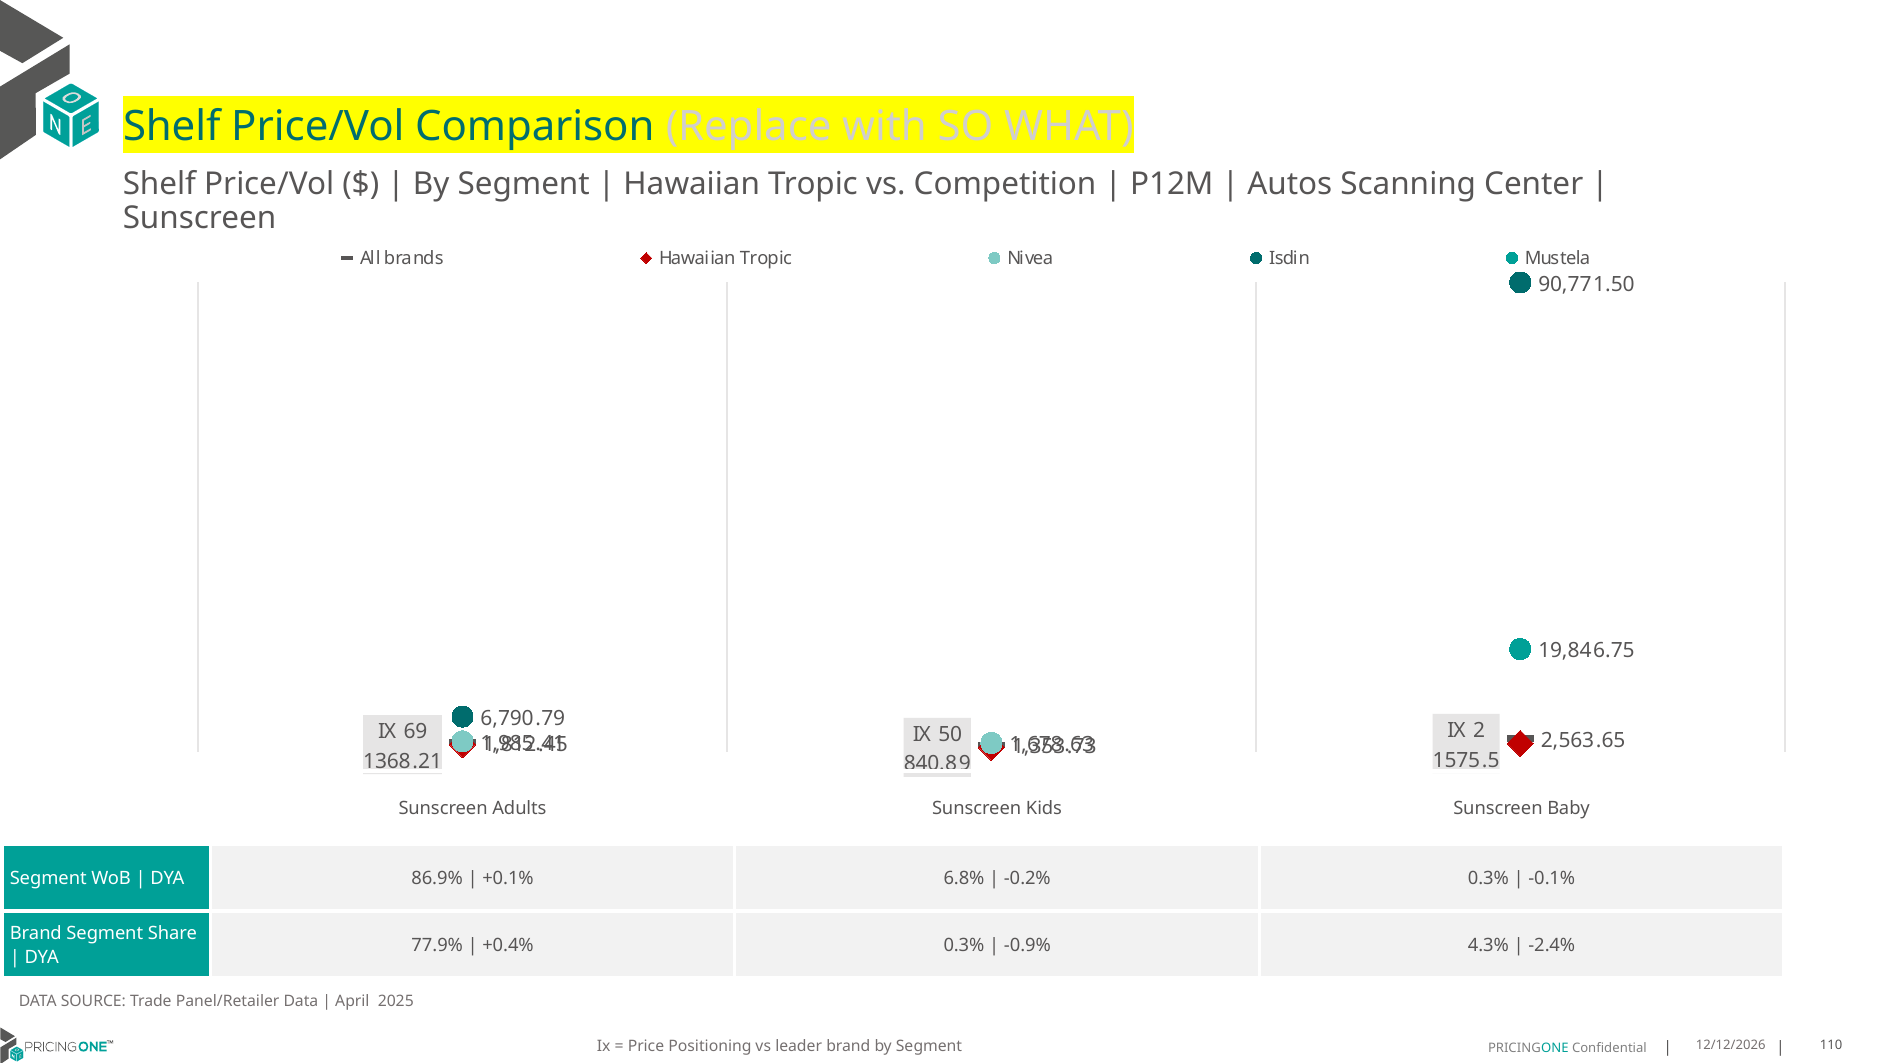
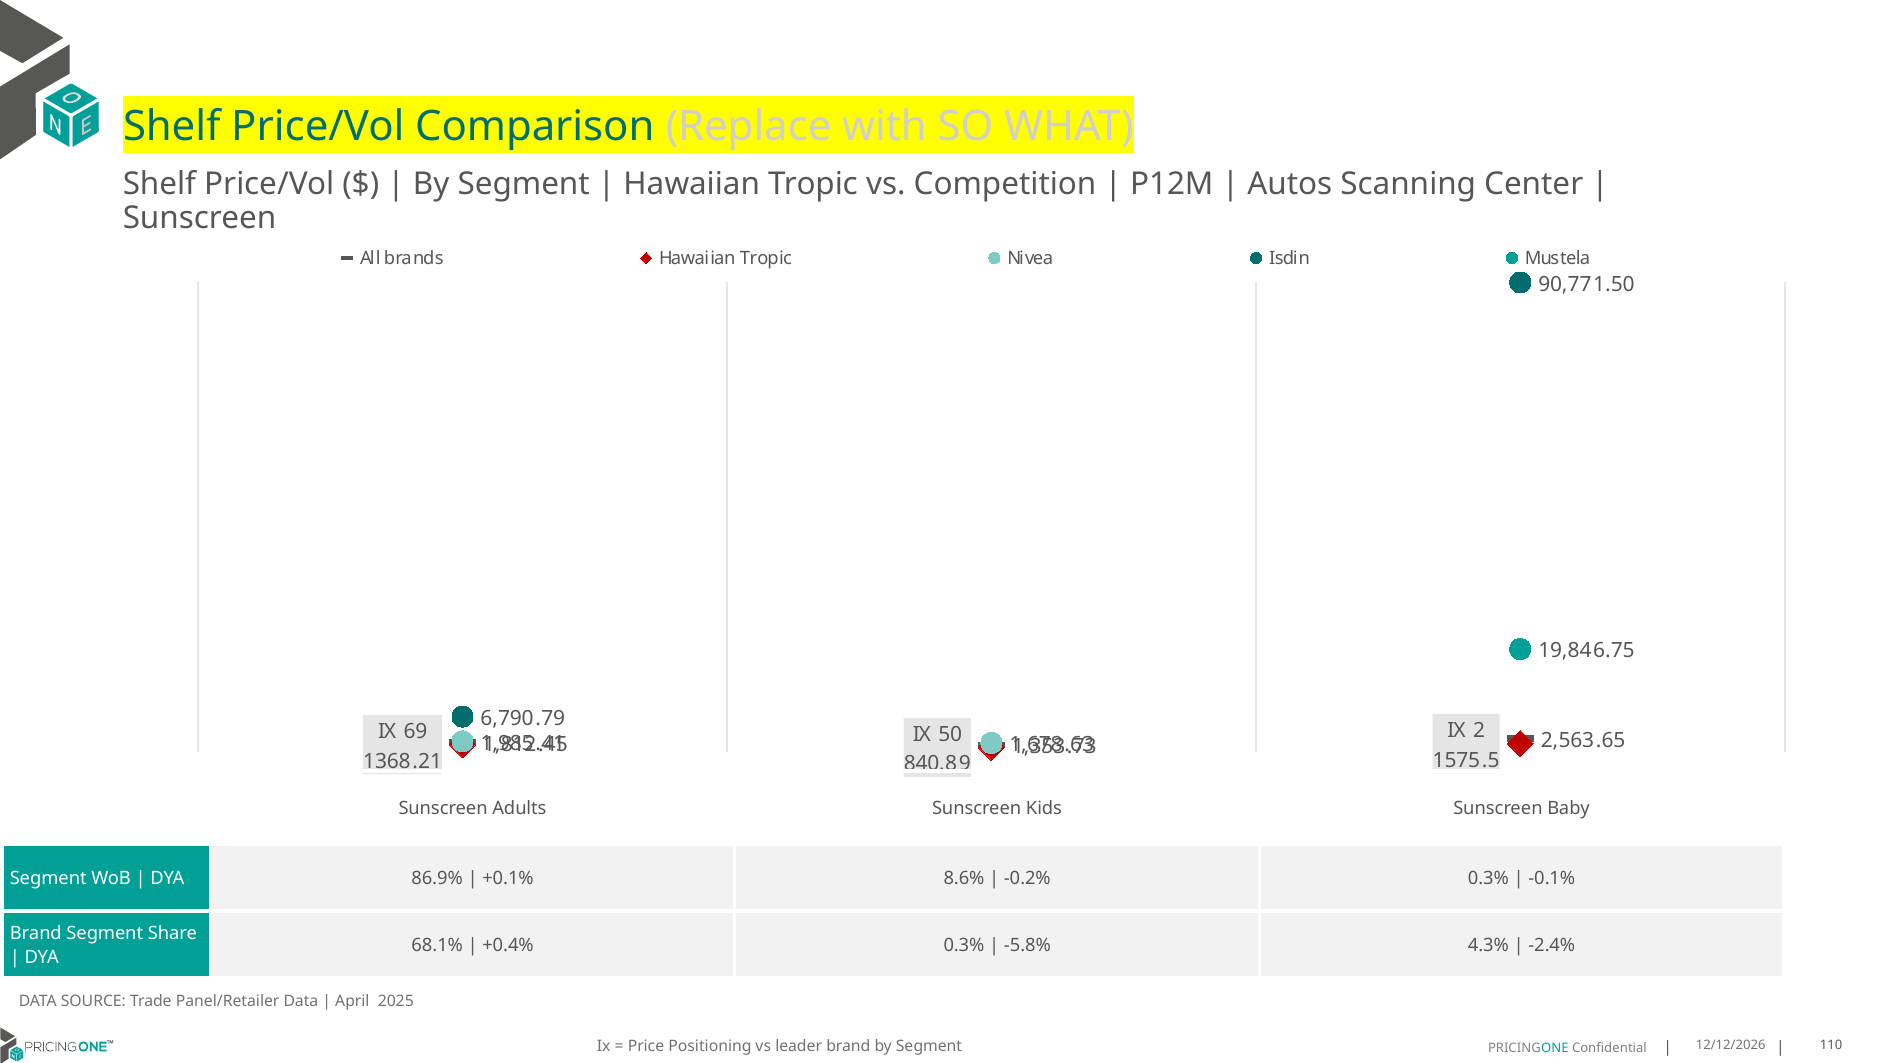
6.8%: 6.8% -> 8.6%
77.9%: 77.9% -> 68.1%
-0.9%: -0.9% -> -5.8%
